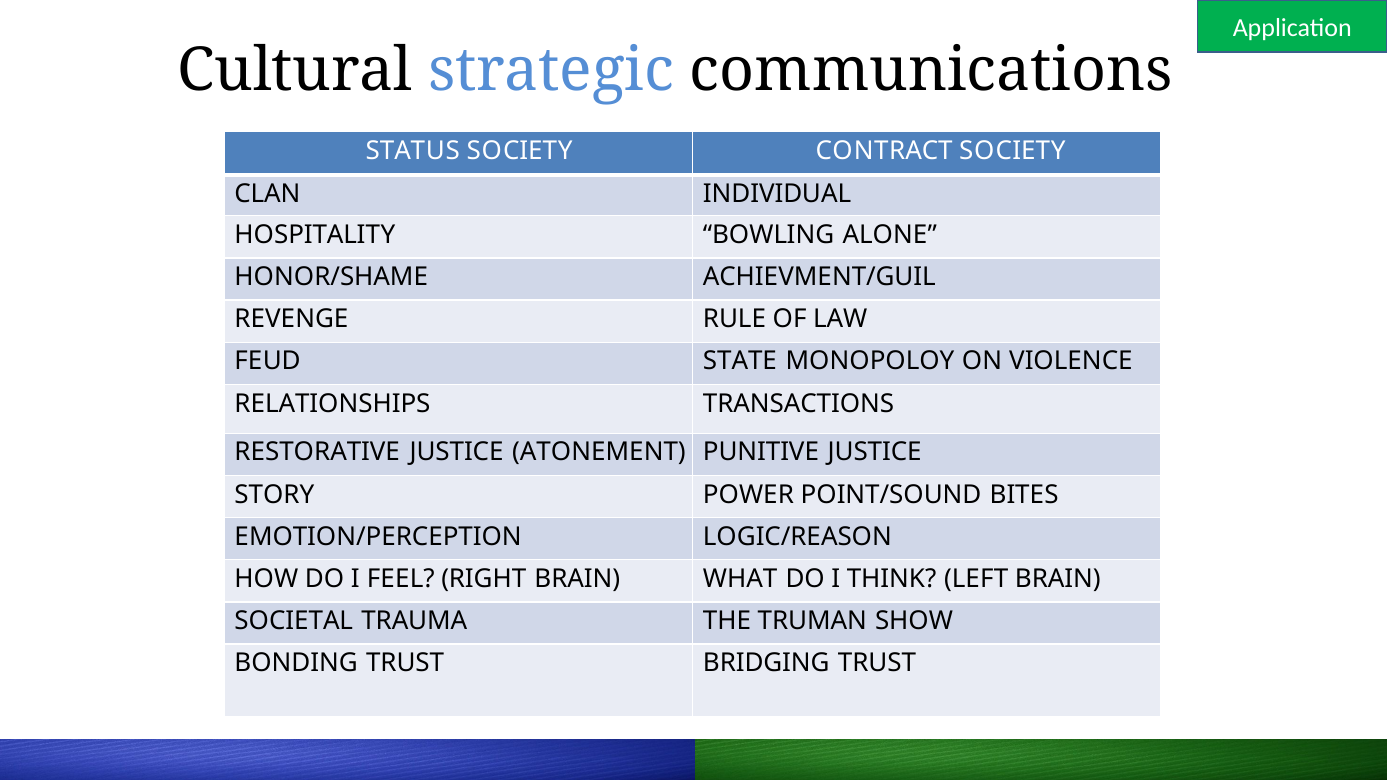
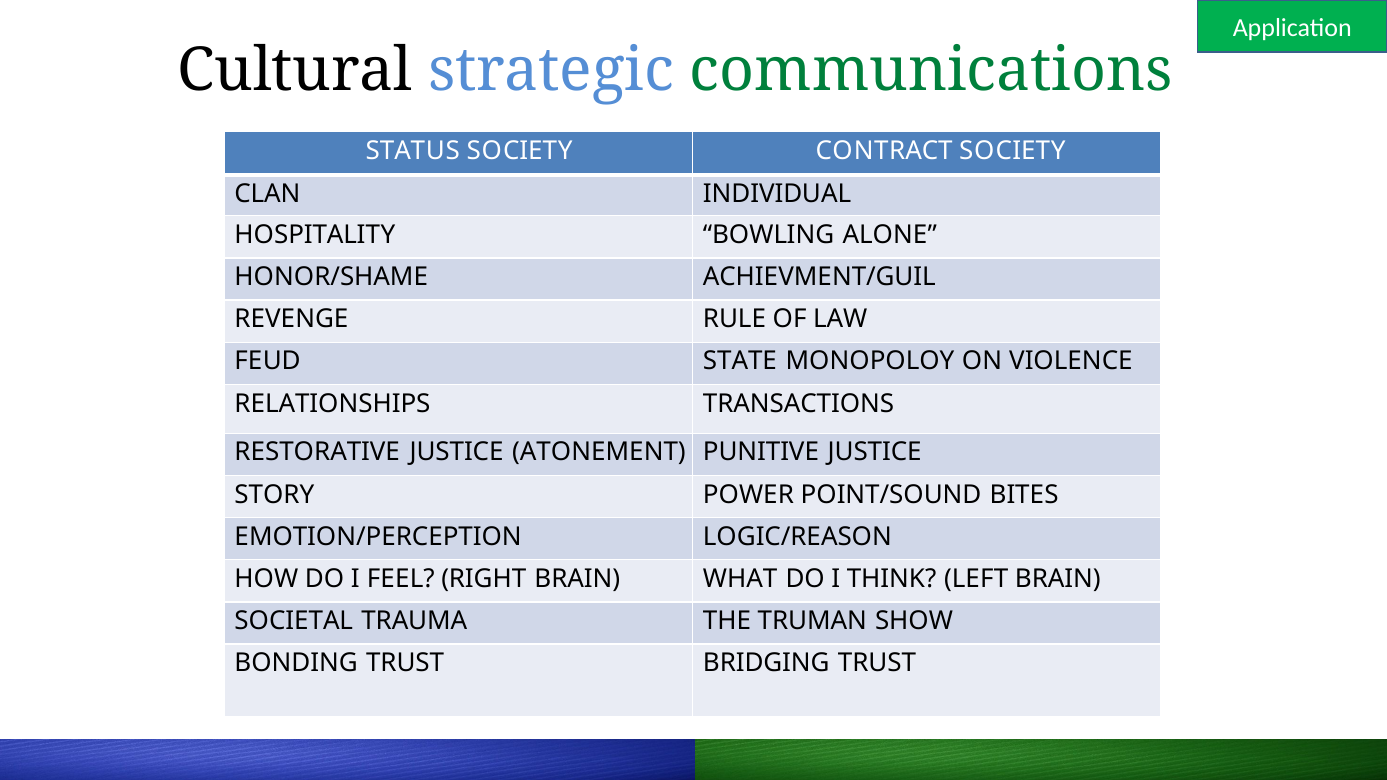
communications colour: black -> green
